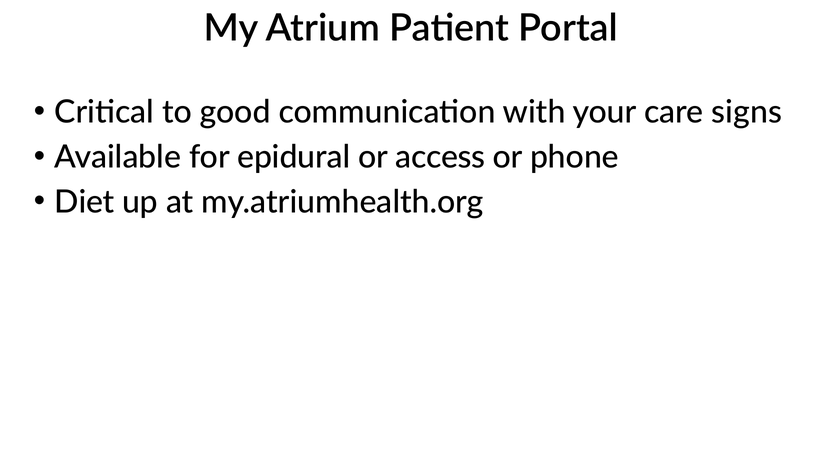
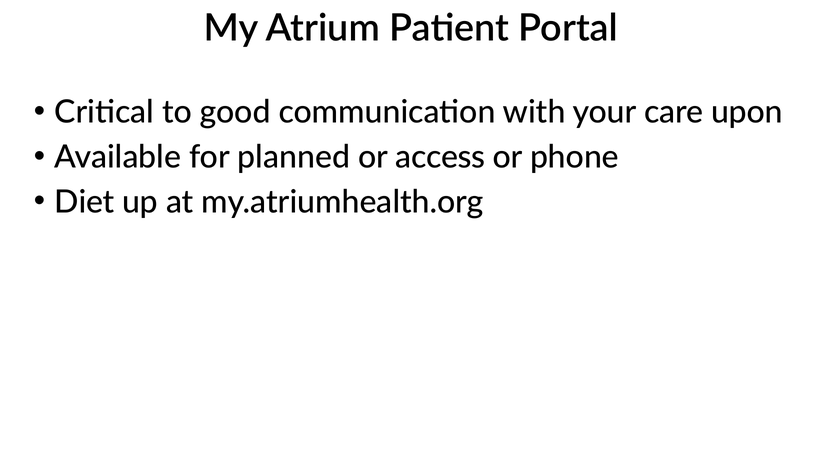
signs: signs -> upon
epidural: epidural -> planned
